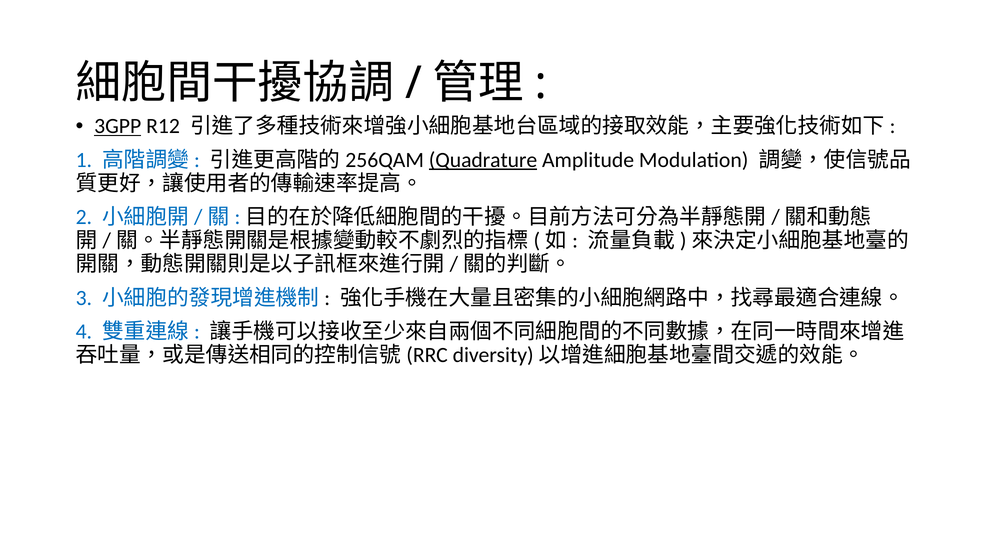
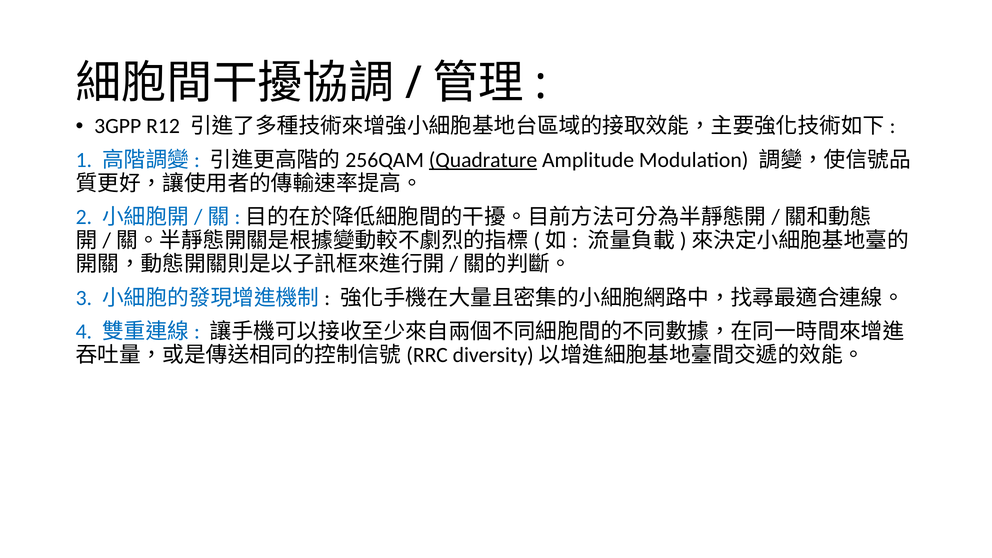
3GPP underline: present -> none
